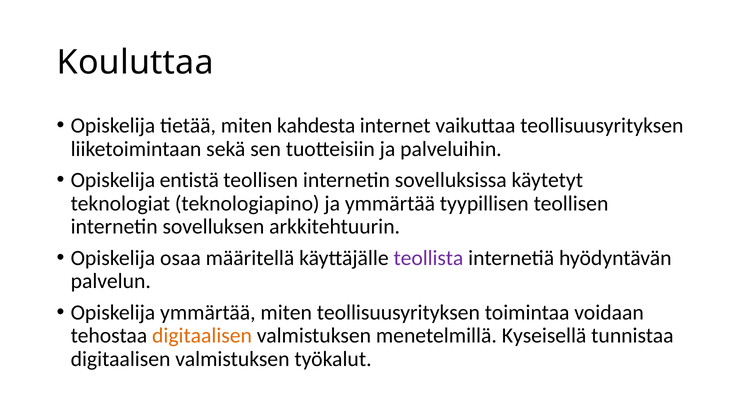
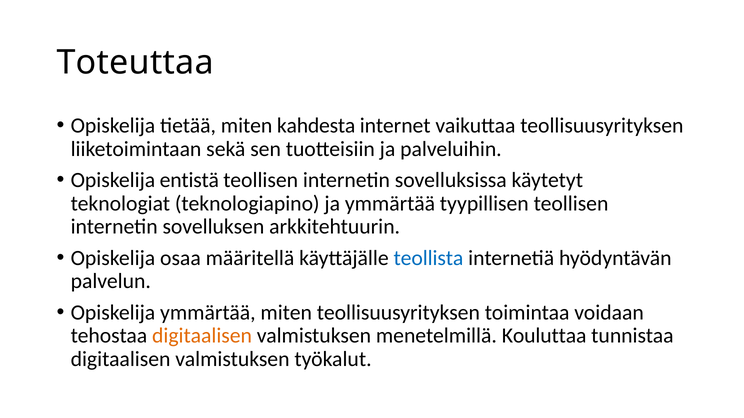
Kouluttaa: Kouluttaa -> Toteuttaa
teollista colour: purple -> blue
Kyseisellä: Kyseisellä -> Kouluttaa
